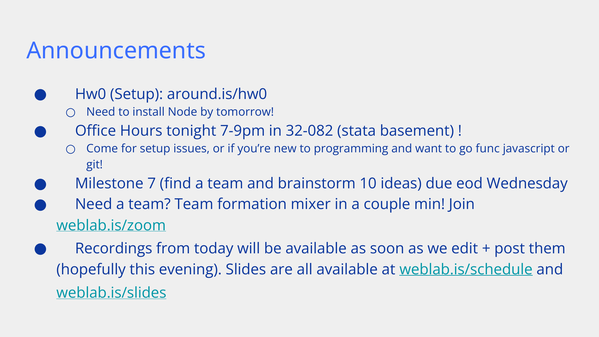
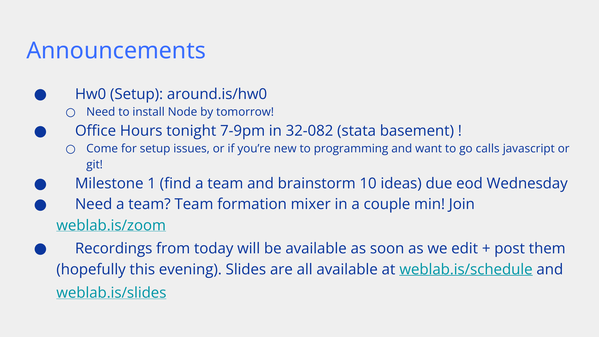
func: func -> calls
7: 7 -> 1
